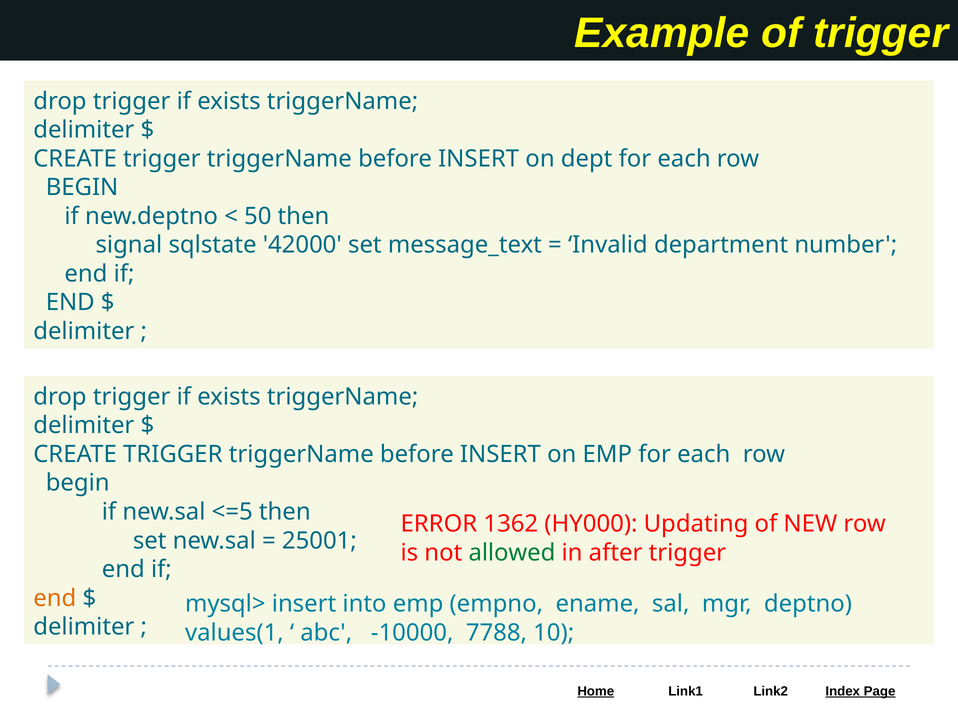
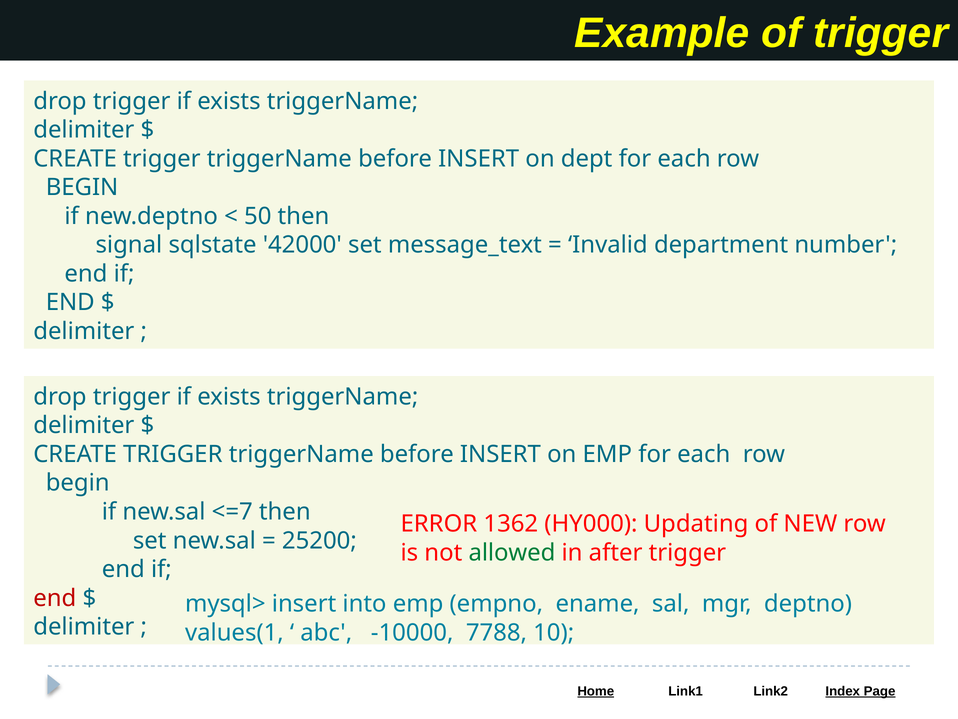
<=5: <=5 -> <=7
25001: 25001 -> 25200
end at (55, 598) colour: orange -> red
